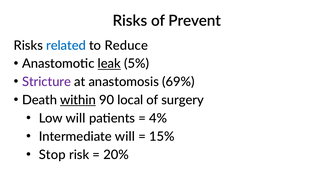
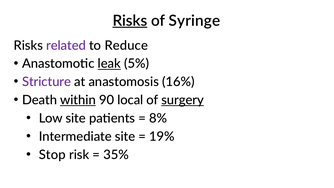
Risks at (130, 21) underline: none -> present
Prevent: Prevent -> Syringe
related colour: blue -> purple
69%: 69% -> 16%
surgery underline: none -> present
Low will: will -> site
4%: 4% -> 8%
Intermediate will: will -> site
15%: 15% -> 19%
20%: 20% -> 35%
